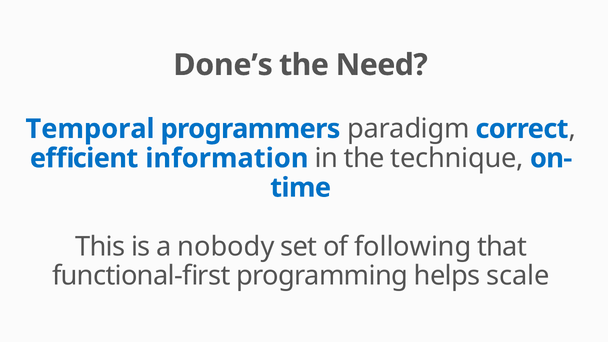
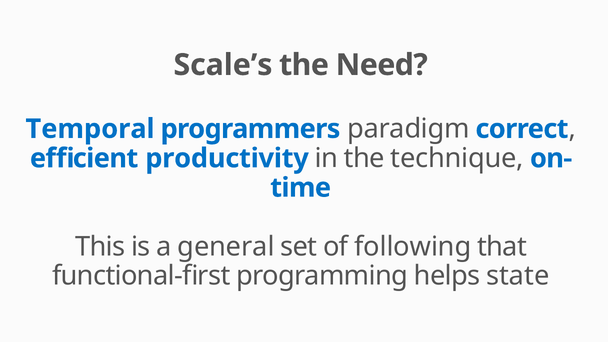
Done’s: Done’s -> Scale’s
information: information -> productivity
nobody: nobody -> general
scale: scale -> state
